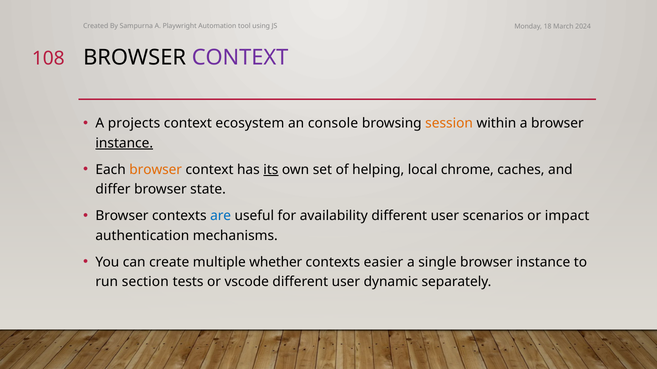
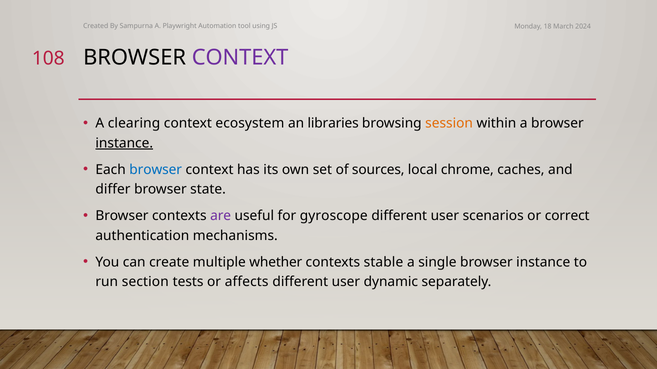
projects: projects -> clearing
console: console -> libraries
browser at (156, 170) colour: orange -> blue
its underline: present -> none
helping: helping -> sources
are colour: blue -> purple
availability: availability -> gyroscope
impact: impact -> correct
easier: easier -> stable
vscode: vscode -> affects
